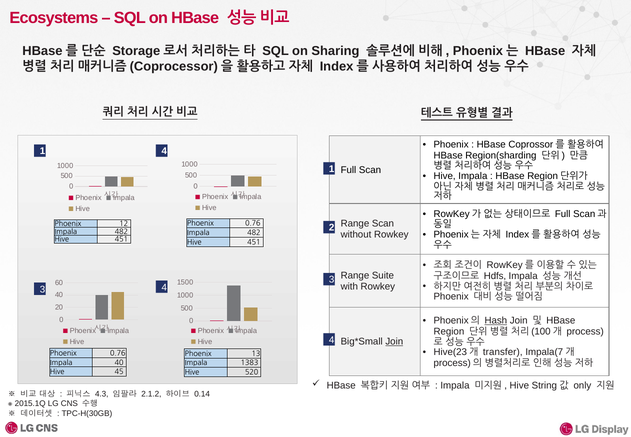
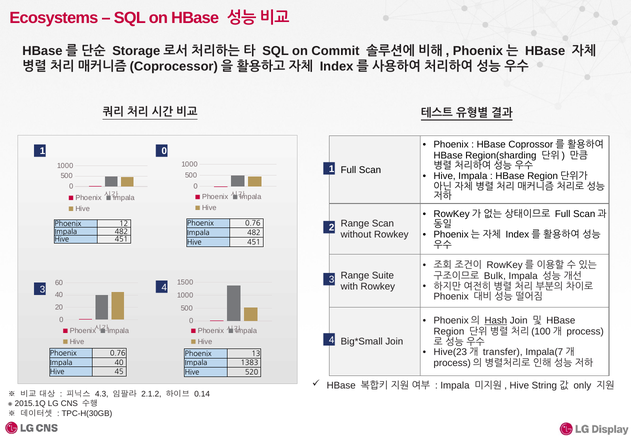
Sharing: Sharing -> Commit
1 4: 4 -> 0
Hdfs: Hdfs -> Bulk
Join at (394, 342) underline: present -> none
